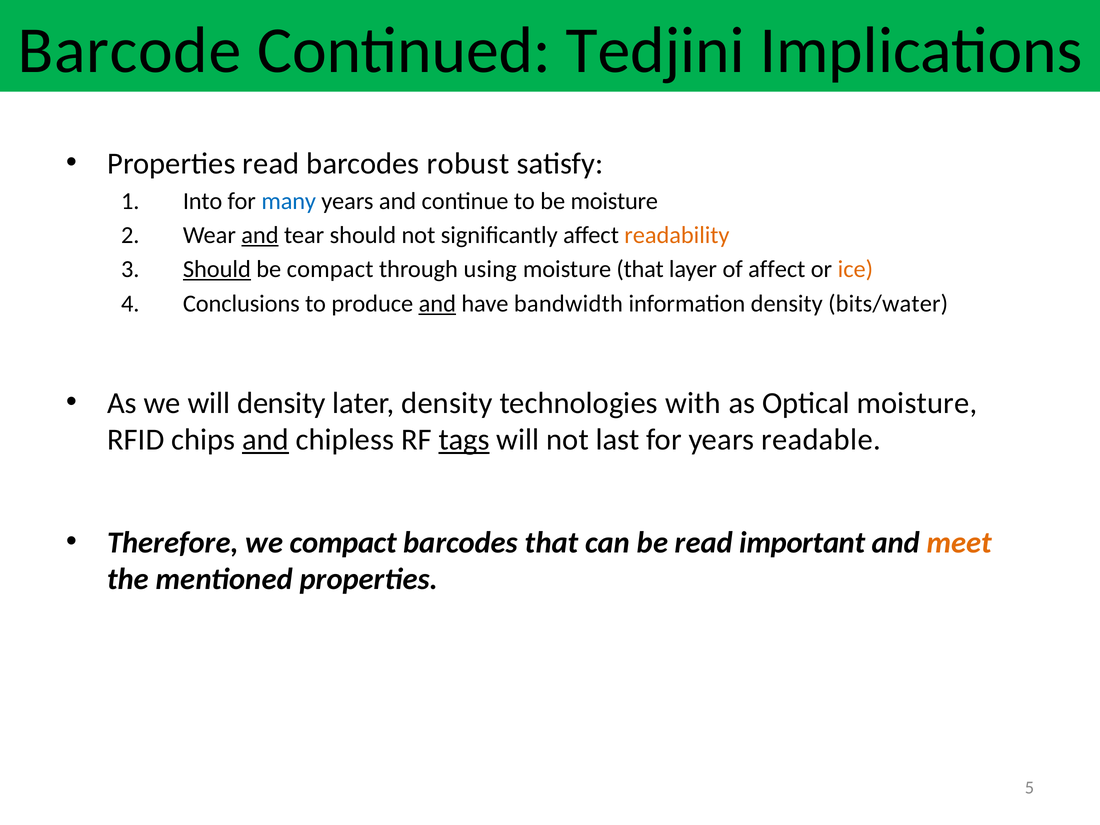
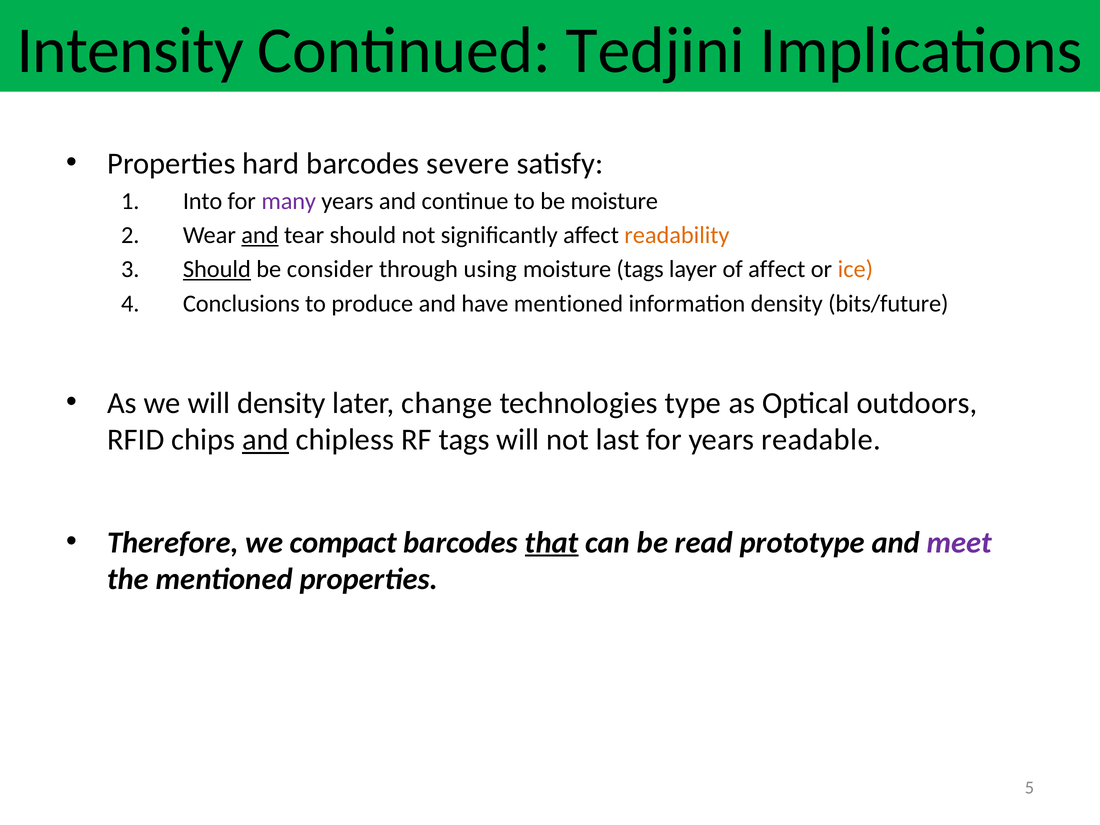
Barcode: Barcode -> Intensity
Properties read: read -> hard
robust: robust -> severe
many colour: blue -> purple
be compact: compact -> consider
moisture that: that -> tags
and at (437, 304) underline: present -> none
have bandwidth: bandwidth -> mentioned
bits/water: bits/water -> bits/future
later density: density -> change
with: with -> type
Optical moisture: moisture -> outdoors
tags at (464, 440) underline: present -> none
that at (552, 542) underline: none -> present
important: important -> prototype
meet colour: orange -> purple
